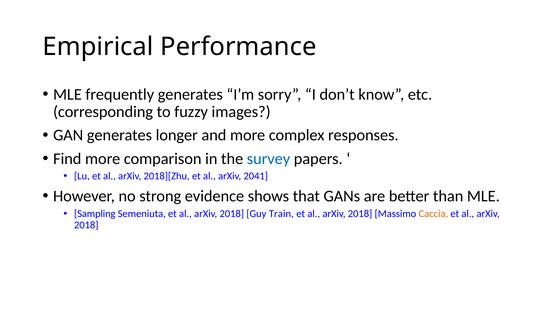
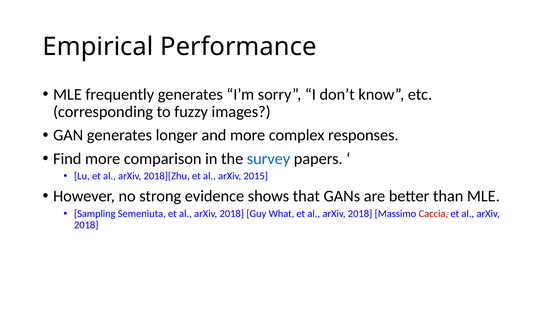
2041: 2041 -> 2015
Train: Train -> What
Caccia colour: orange -> red
